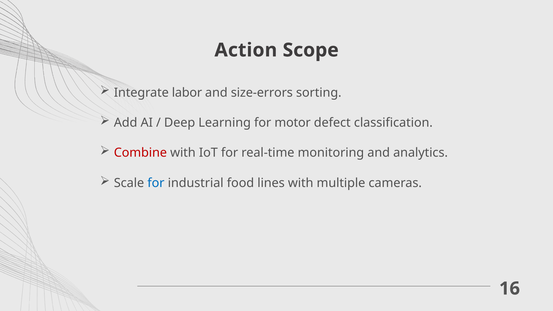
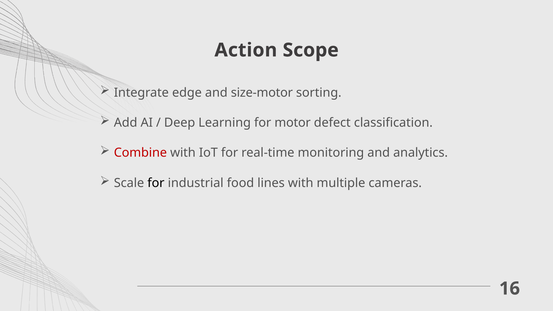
labor: labor -> edge
size-errors: size-errors -> size-motor
for at (156, 183) colour: blue -> black
